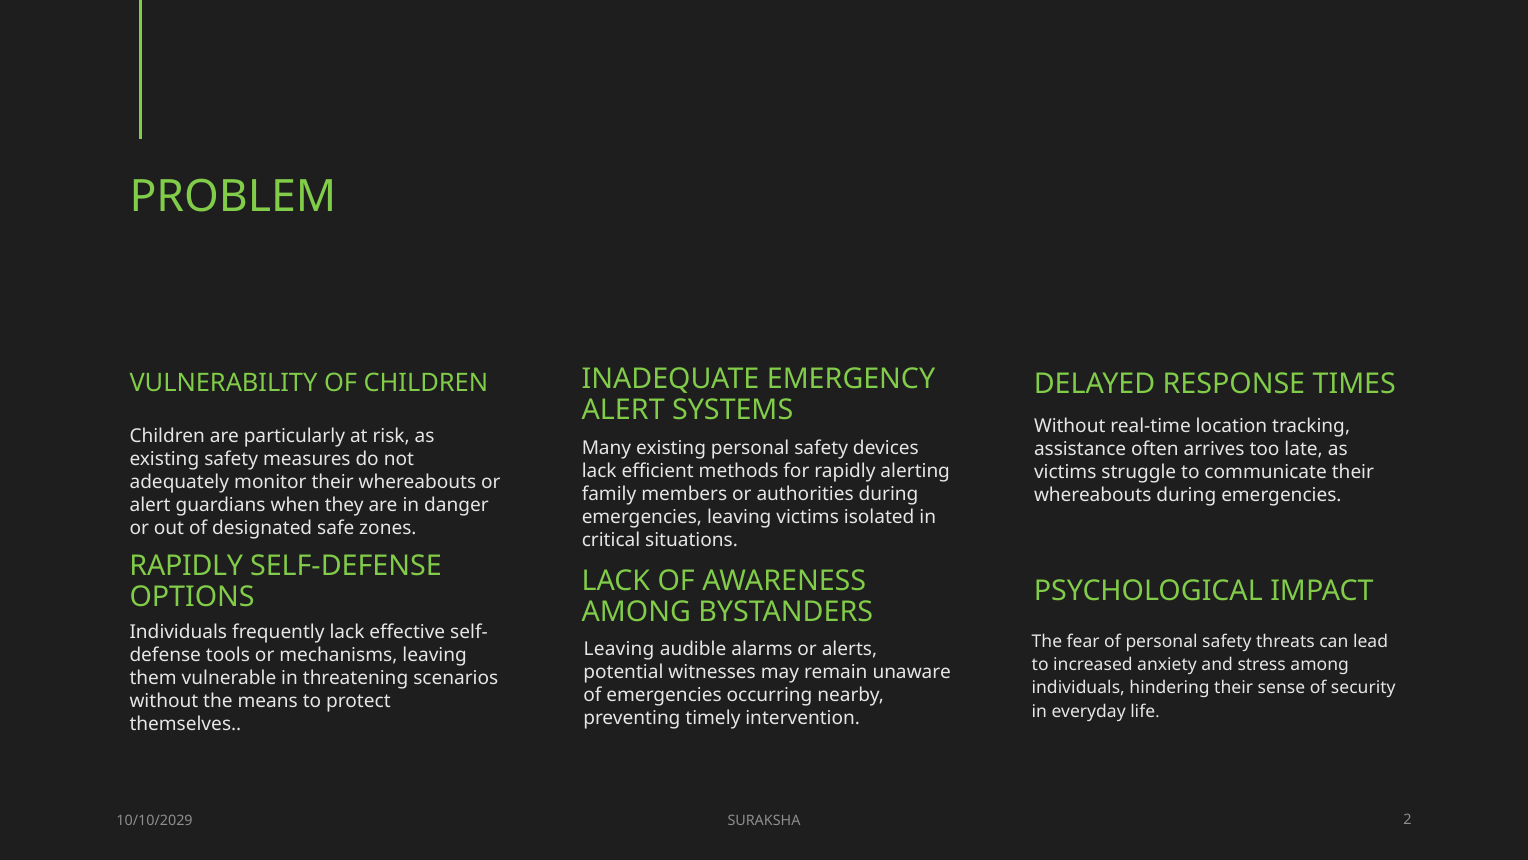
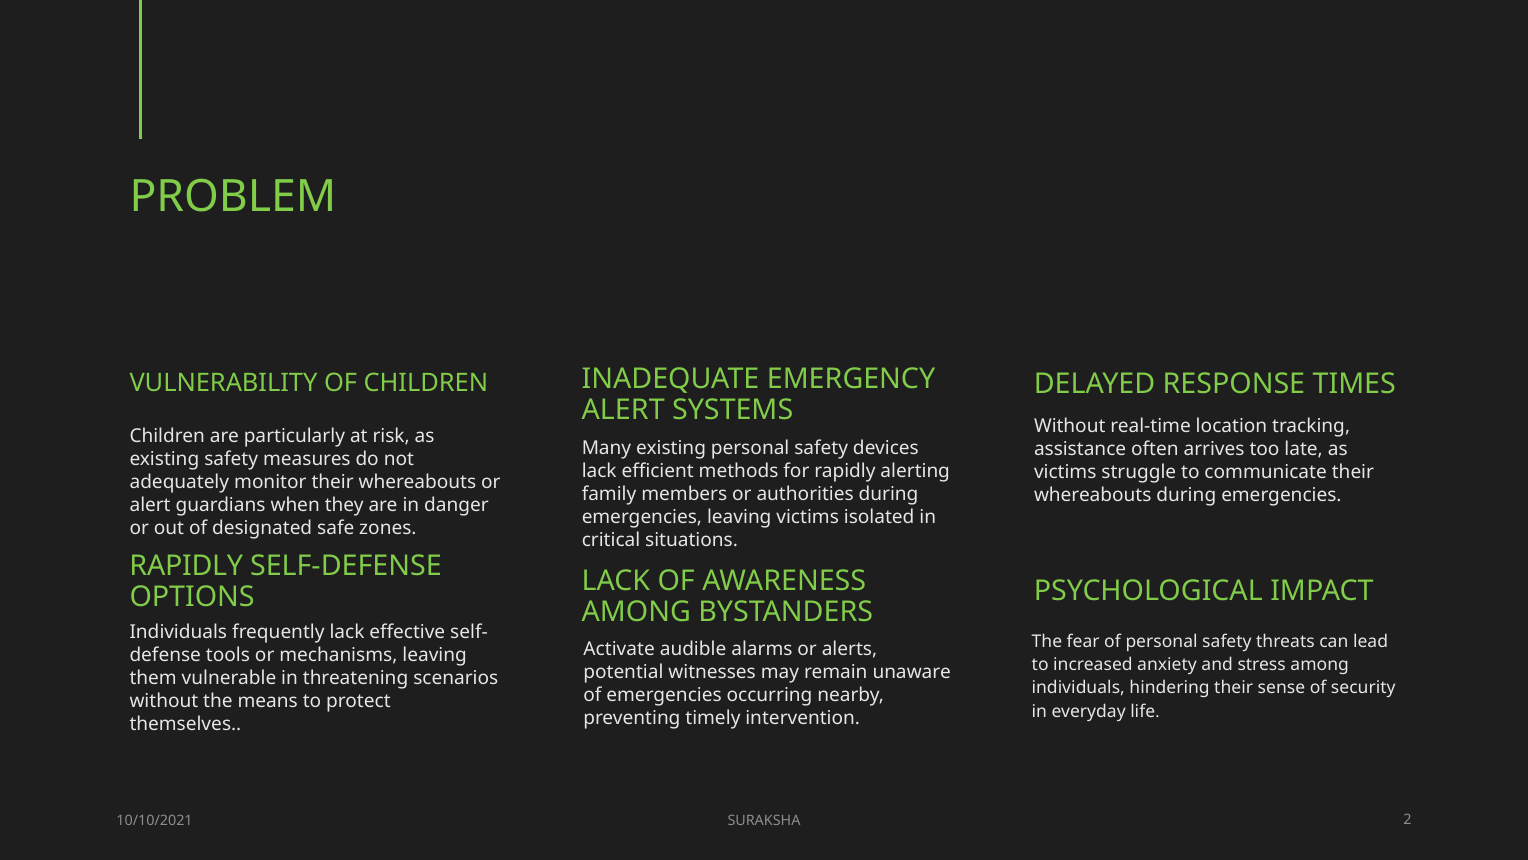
Leaving at (619, 649): Leaving -> Activate
10/10/2029: 10/10/2029 -> 10/10/2021
